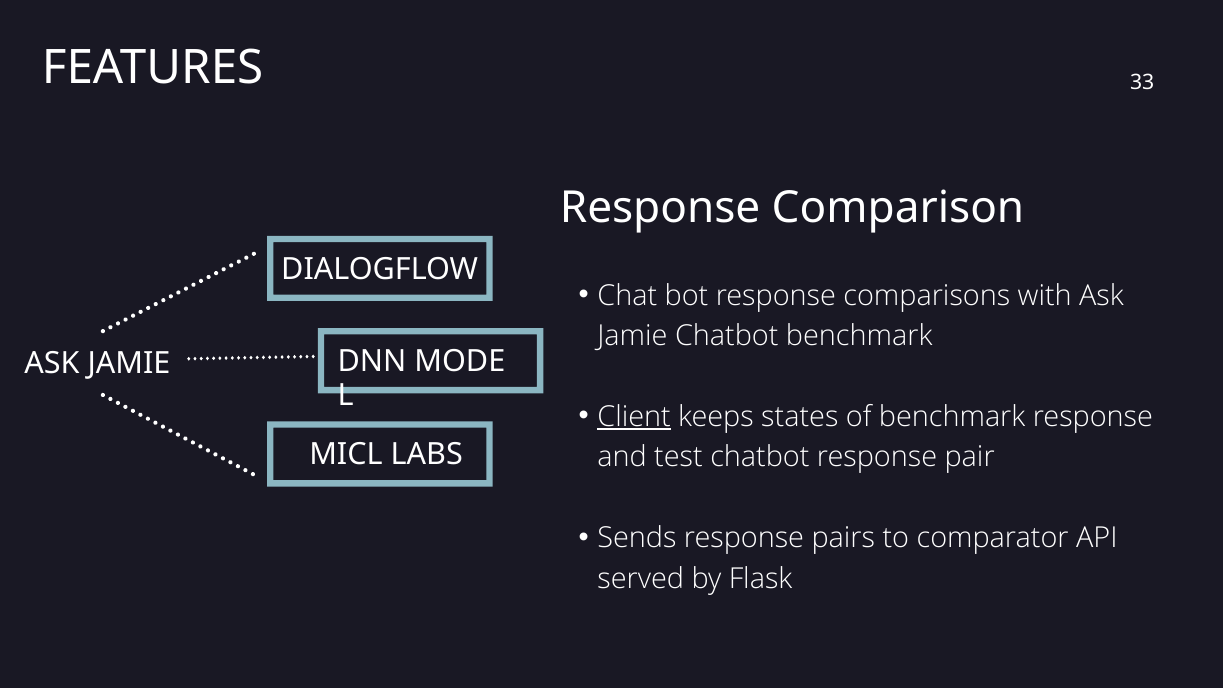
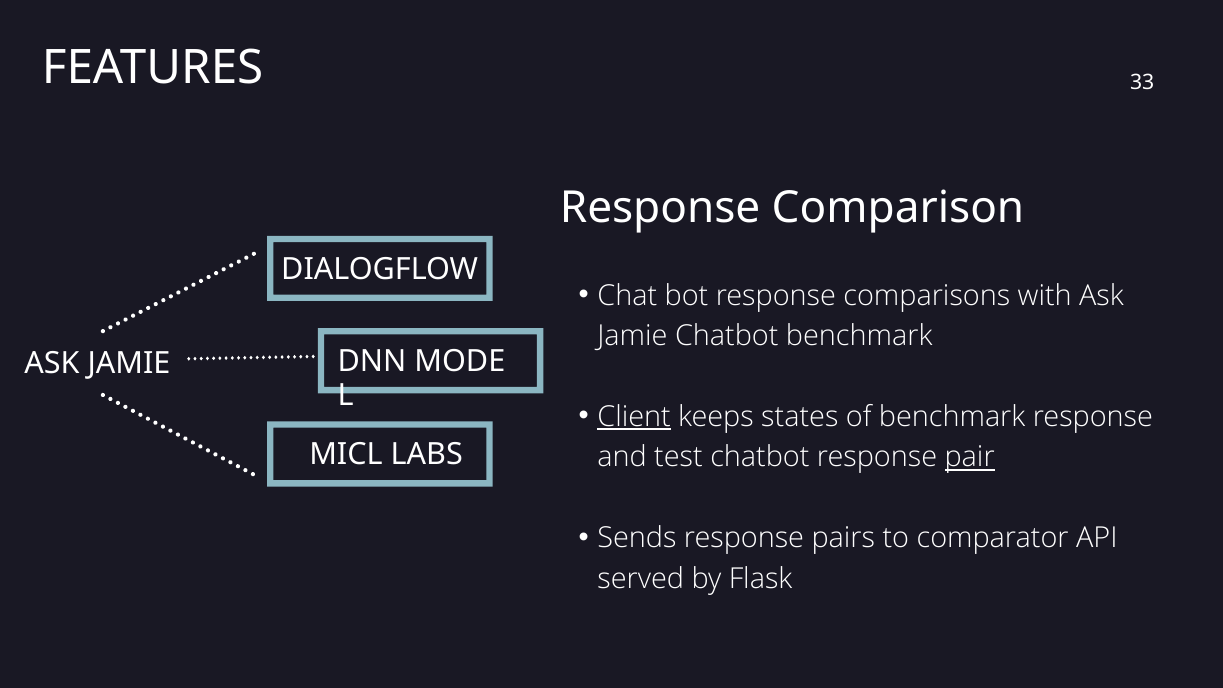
pair underline: none -> present
